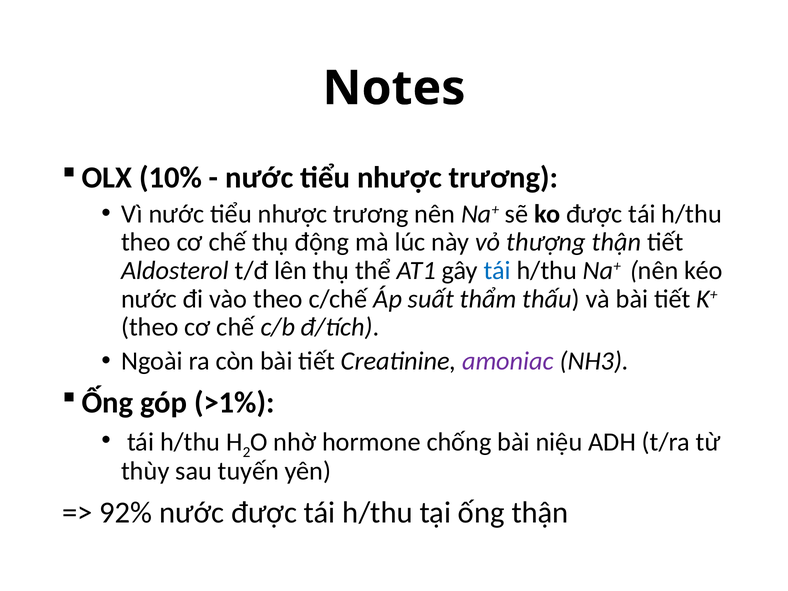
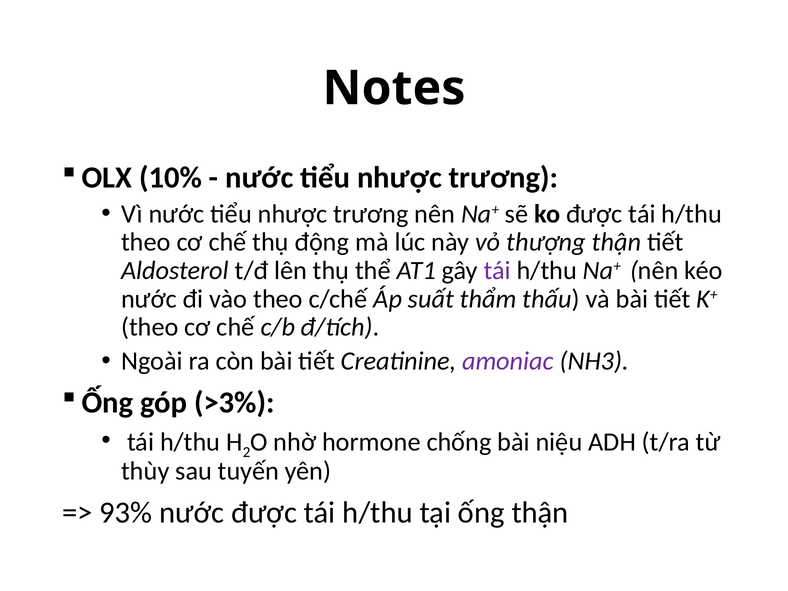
tái at (497, 271) colour: blue -> purple
>1%: >1% -> >3%
92%: 92% -> 93%
